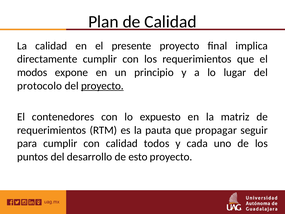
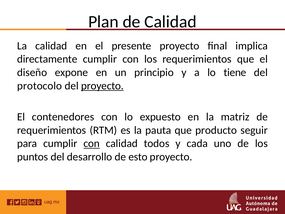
modos: modos -> diseño
lugar: lugar -> tiene
propagar: propagar -> producto
con at (92, 143) underline: none -> present
